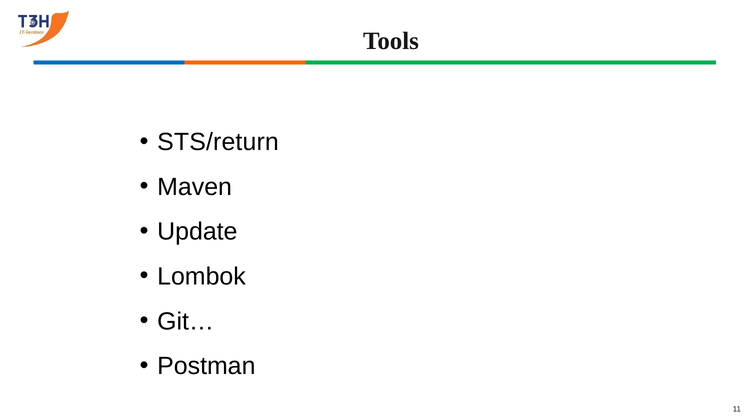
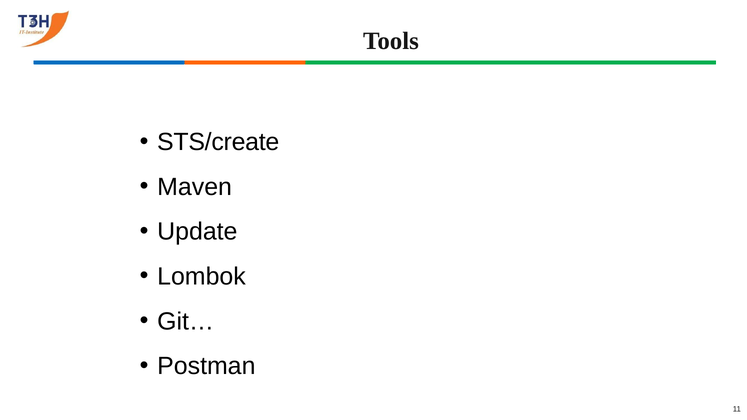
STS/return: STS/return -> STS/create
